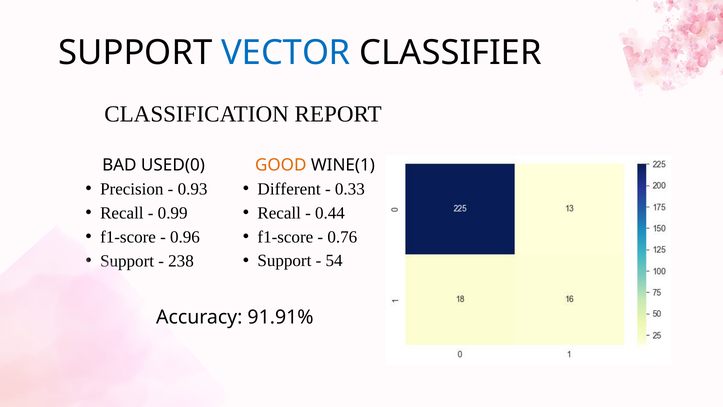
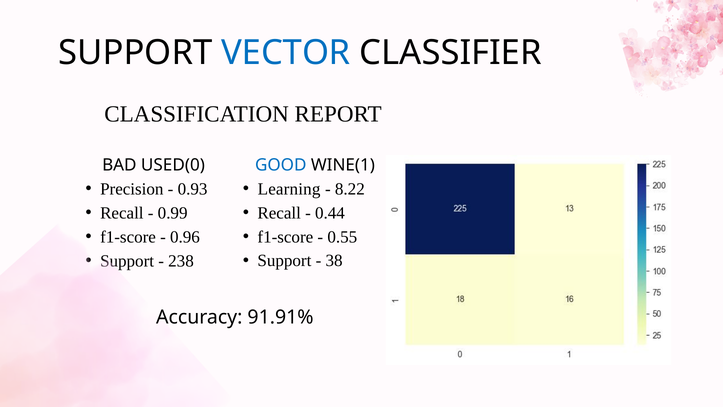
GOOD colour: orange -> blue
Different: Different -> Learning
0.33: 0.33 -> 8.22
0.76: 0.76 -> 0.55
54: 54 -> 38
